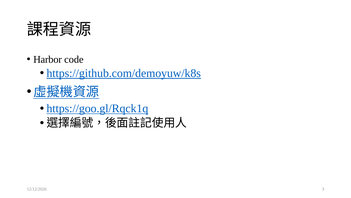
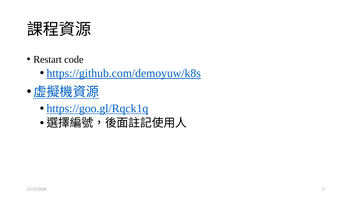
Harbor: Harbor -> Restart
